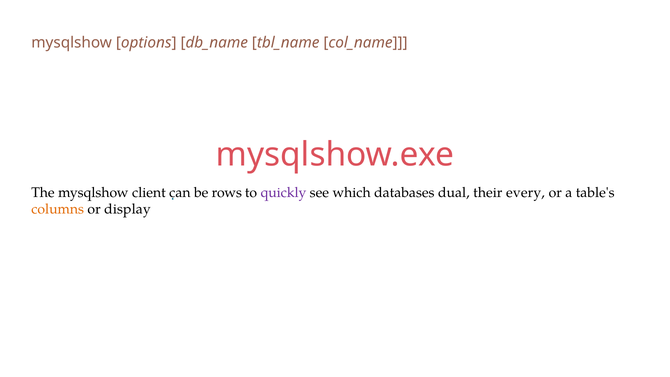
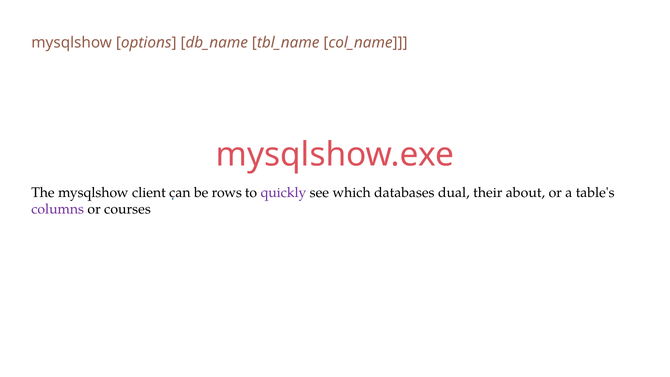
every: every -> about
columns colour: orange -> purple
display: display -> courses
